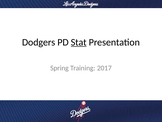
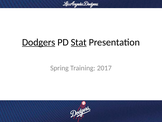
Dodgers underline: none -> present
